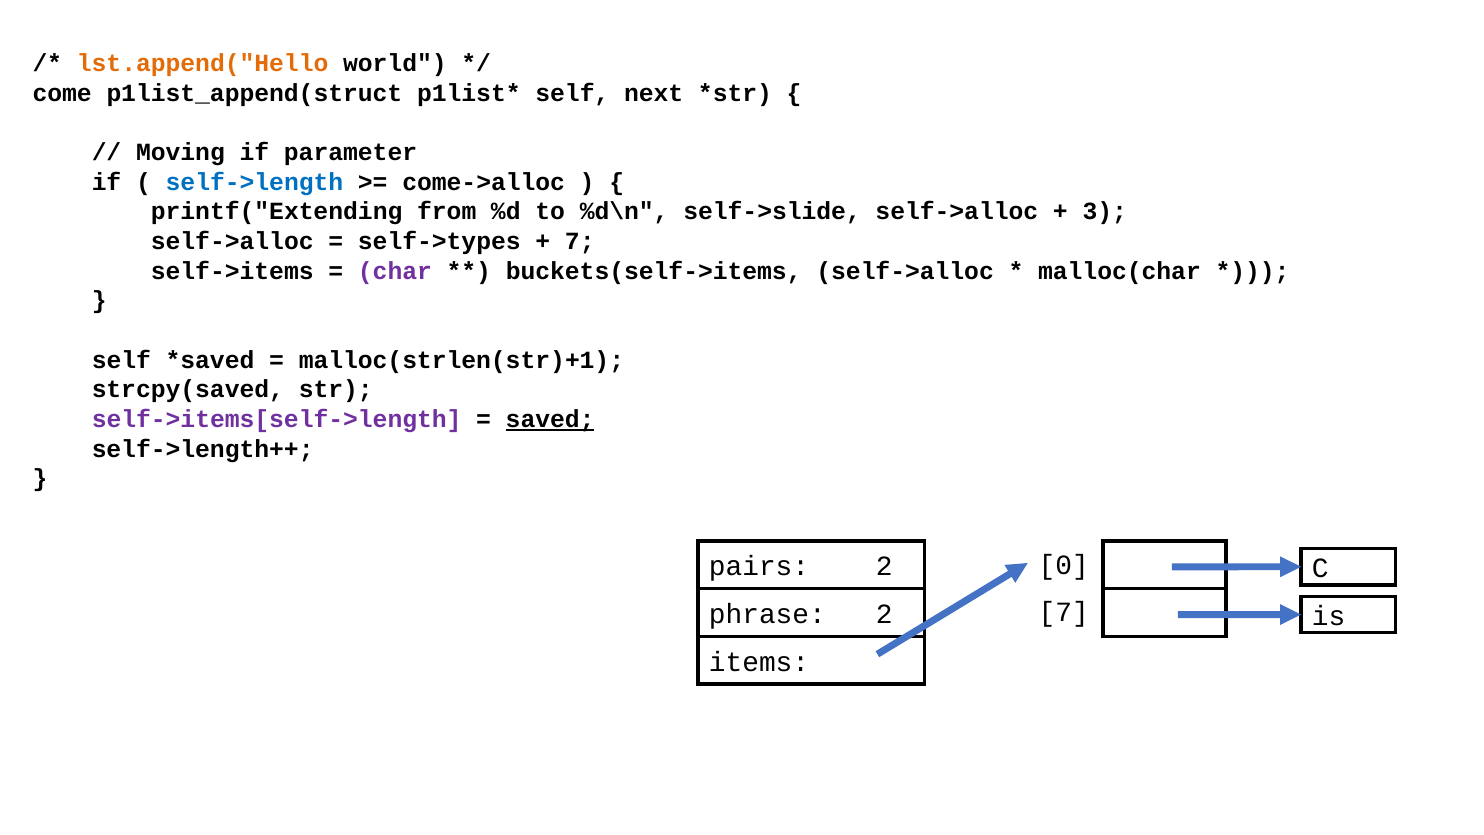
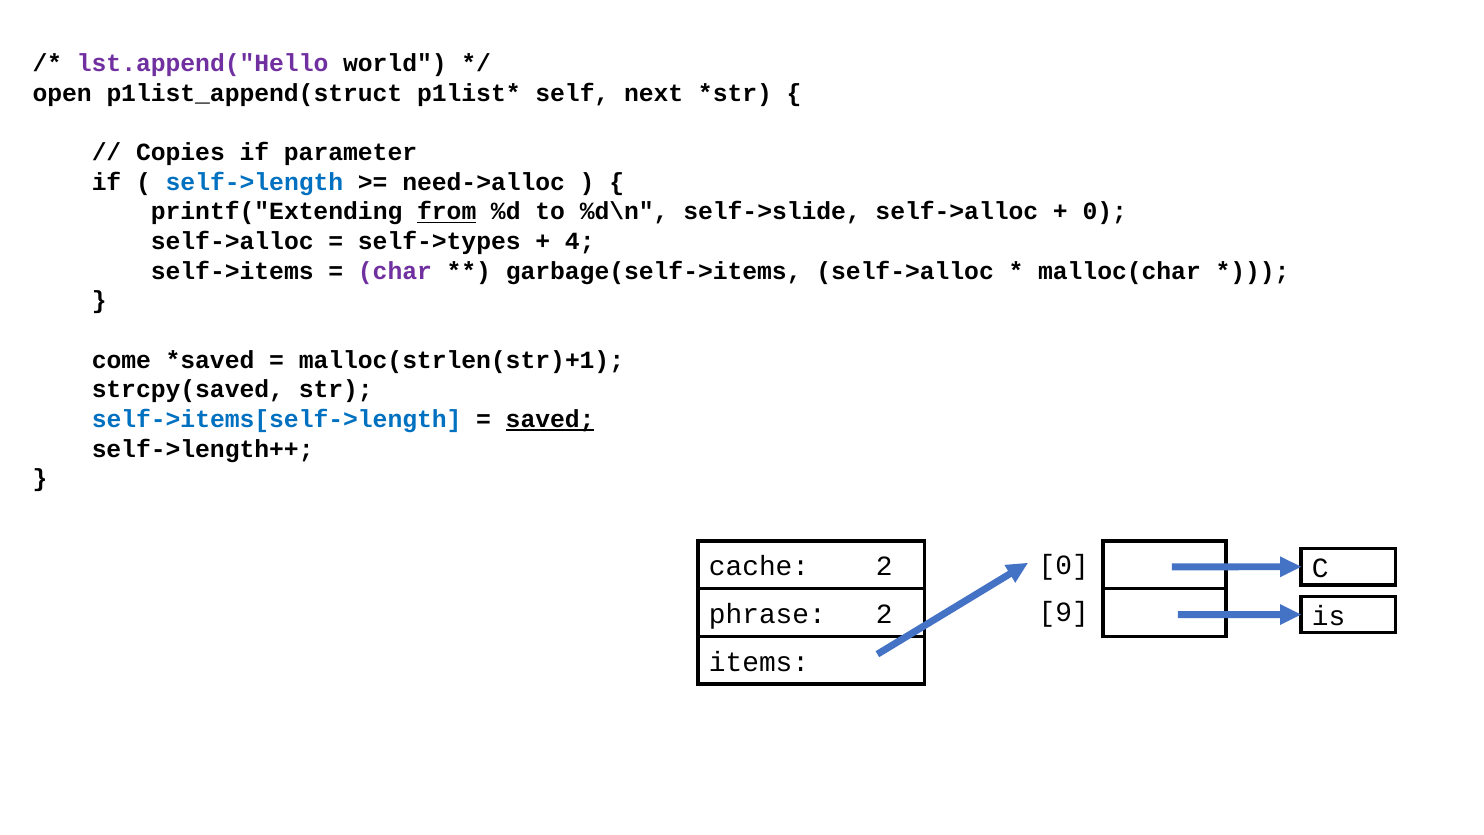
lst.append("Hello colour: orange -> purple
come: come -> open
Moving: Moving -> Copies
come->alloc: come->alloc -> need->alloc
from underline: none -> present
3 at (1105, 212): 3 -> 0
7 at (580, 241): 7 -> 4
buckets(self->items: buckets(self->items -> garbage(self->items
self at (121, 360): self -> come
self->items[self->length colour: purple -> blue
pairs: pairs -> cache
7 at (1064, 613): 7 -> 9
